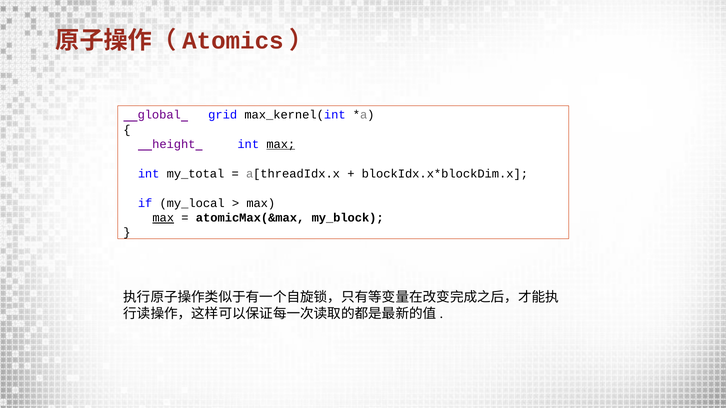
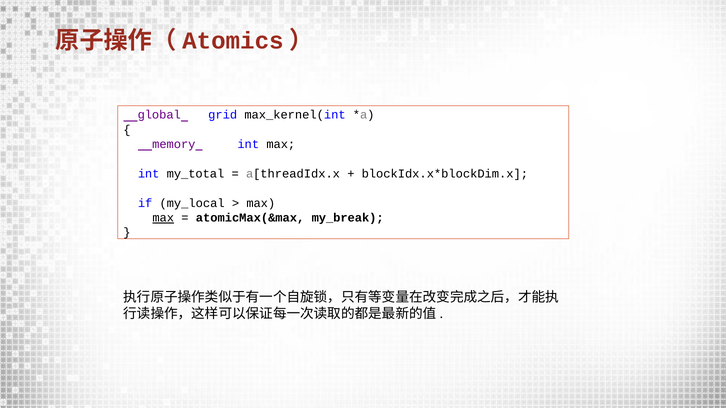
height: height -> memory
max at (281, 144) underline: present -> none
my_block: my_block -> my_break
